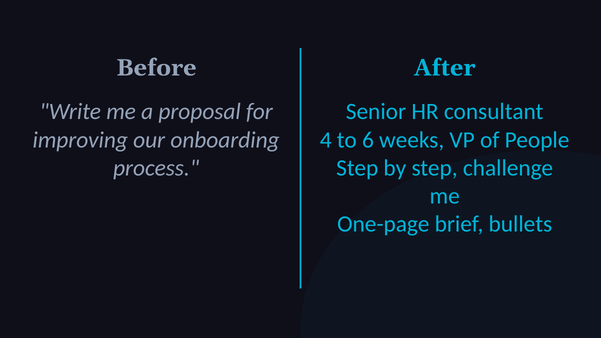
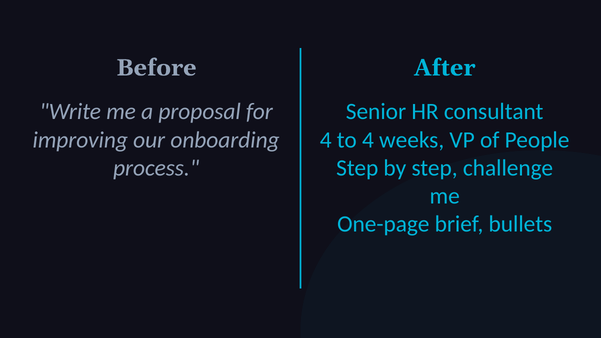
to 6: 6 -> 4
